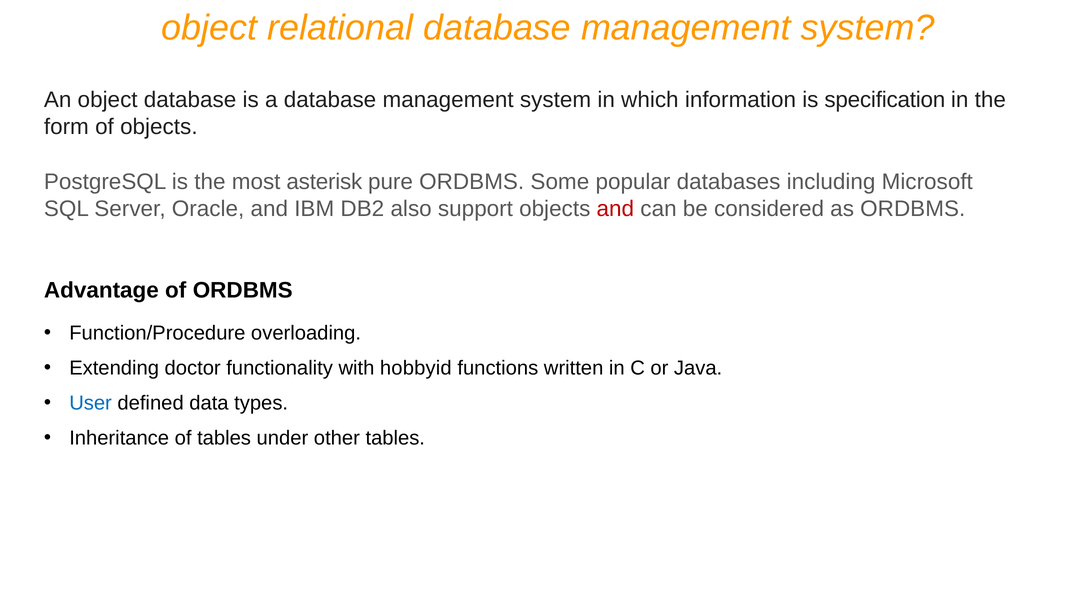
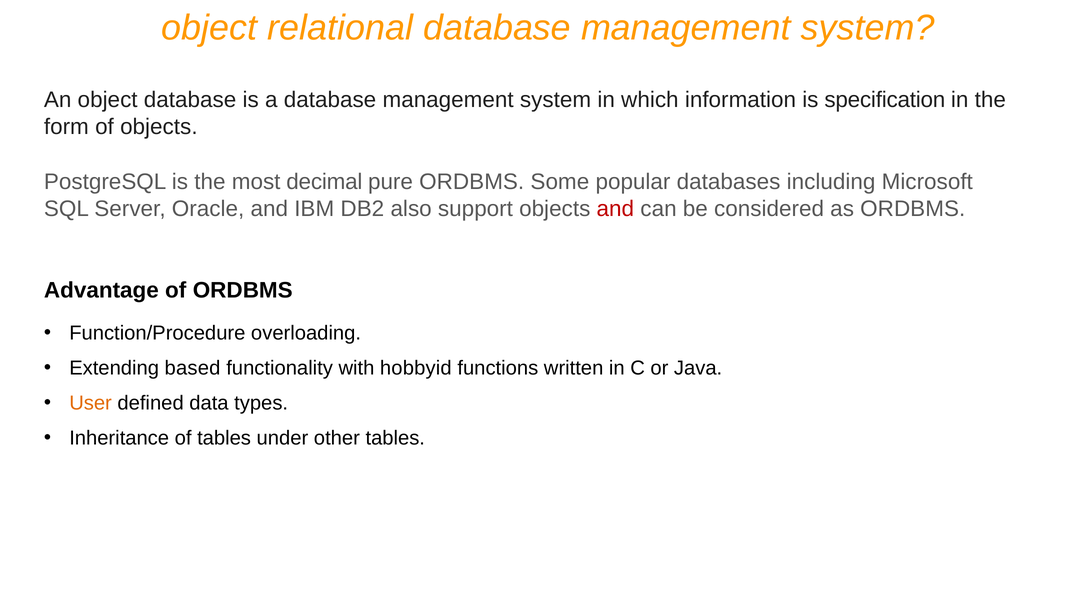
asterisk: asterisk -> decimal
doctor: doctor -> based
User colour: blue -> orange
